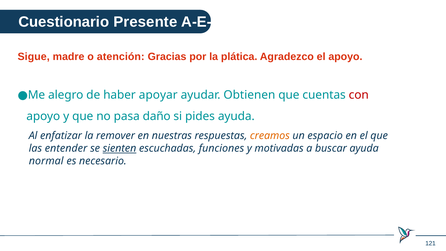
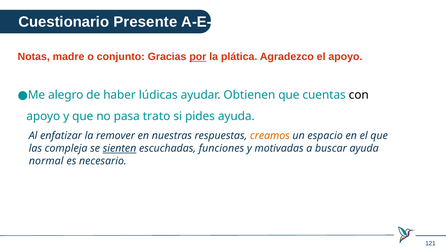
Sigue: Sigue -> Notas
atención: atención -> conjunto
por underline: none -> present
apoyar: apoyar -> lúdicas
con colour: red -> black
daño: daño -> trato
entender: entender -> compleja
